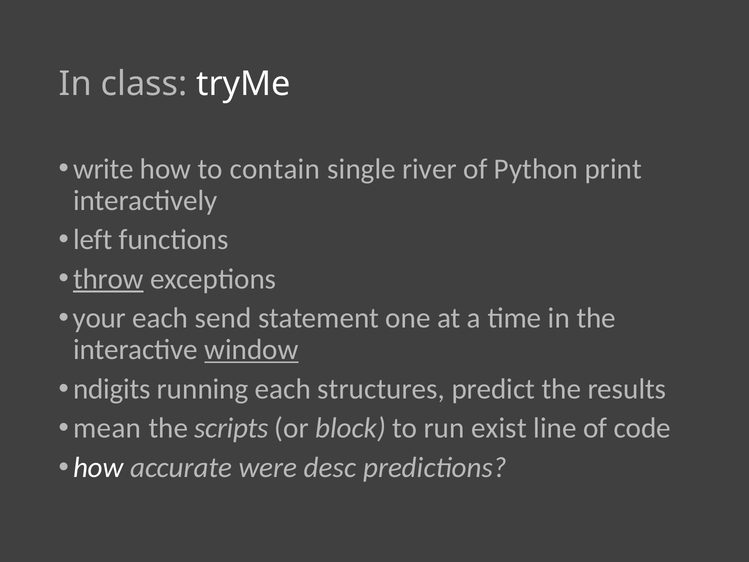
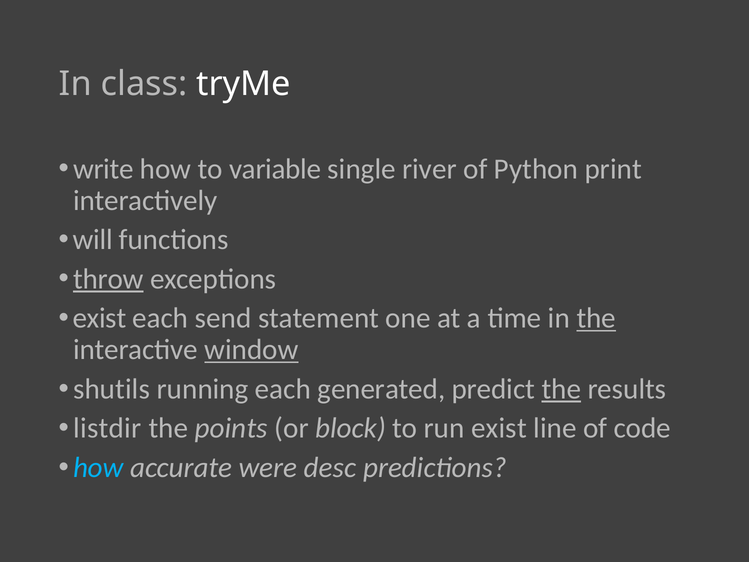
contain: contain -> variable
left: left -> will
your at (99, 318): your -> exist
the at (596, 318) underline: none -> present
ndigits: ndigits -> shutils
structures: structures -> generated
the at (561, 389) underline: none -> present
mean: mean -> listdir
scripts: scripts -> points
how at (98, 467) colour: white -> light blue
